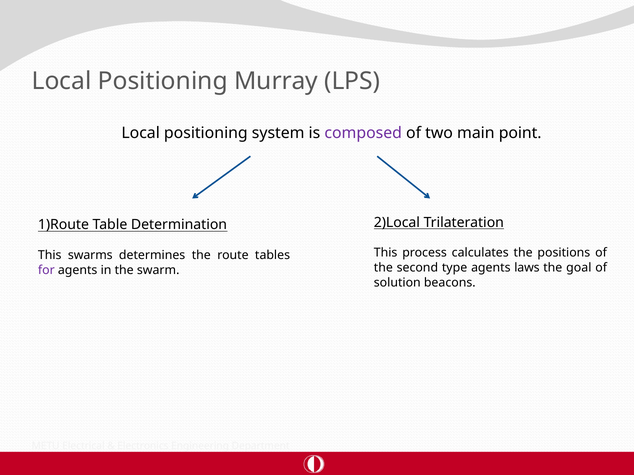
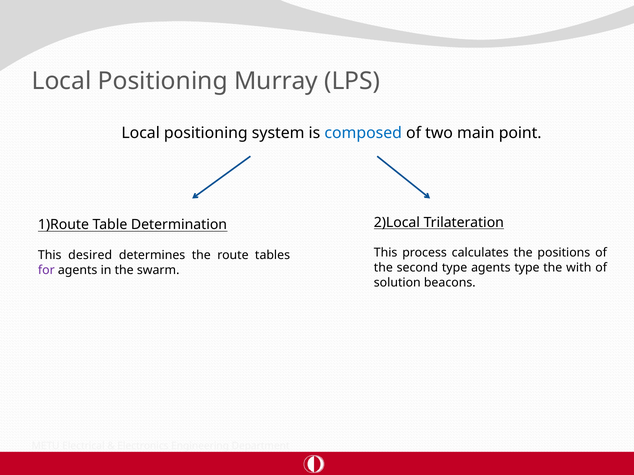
composed colour: purple -> blue
swarms: swarms -> desired
agents laws: laws -> type
goal: goal -> with
